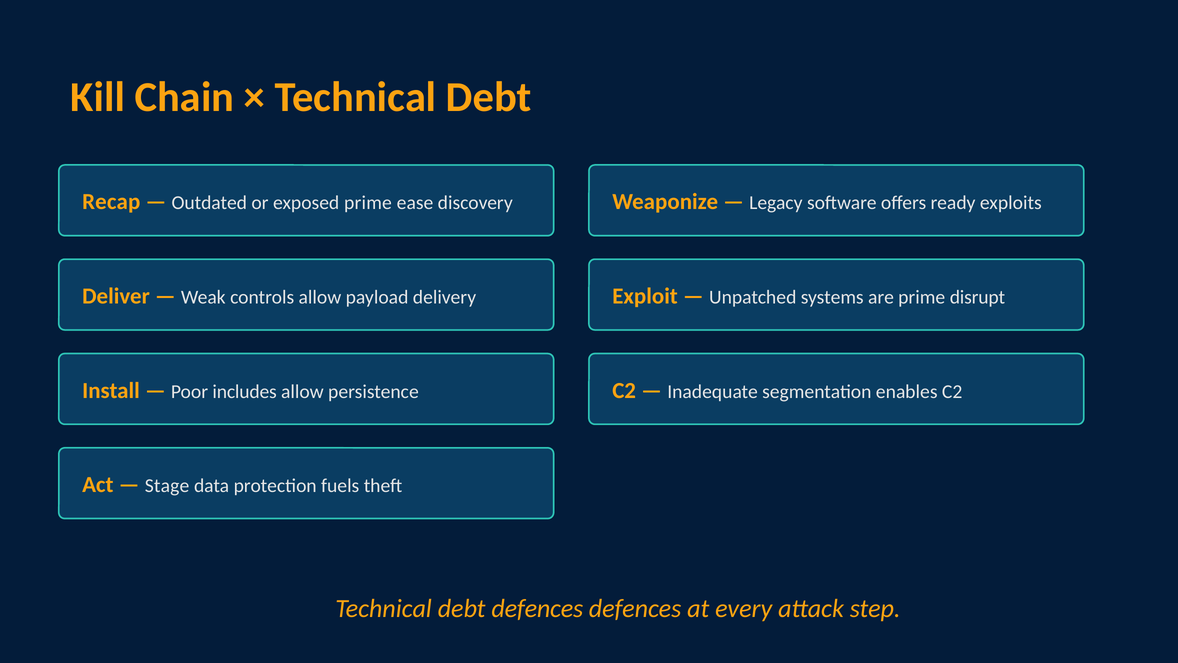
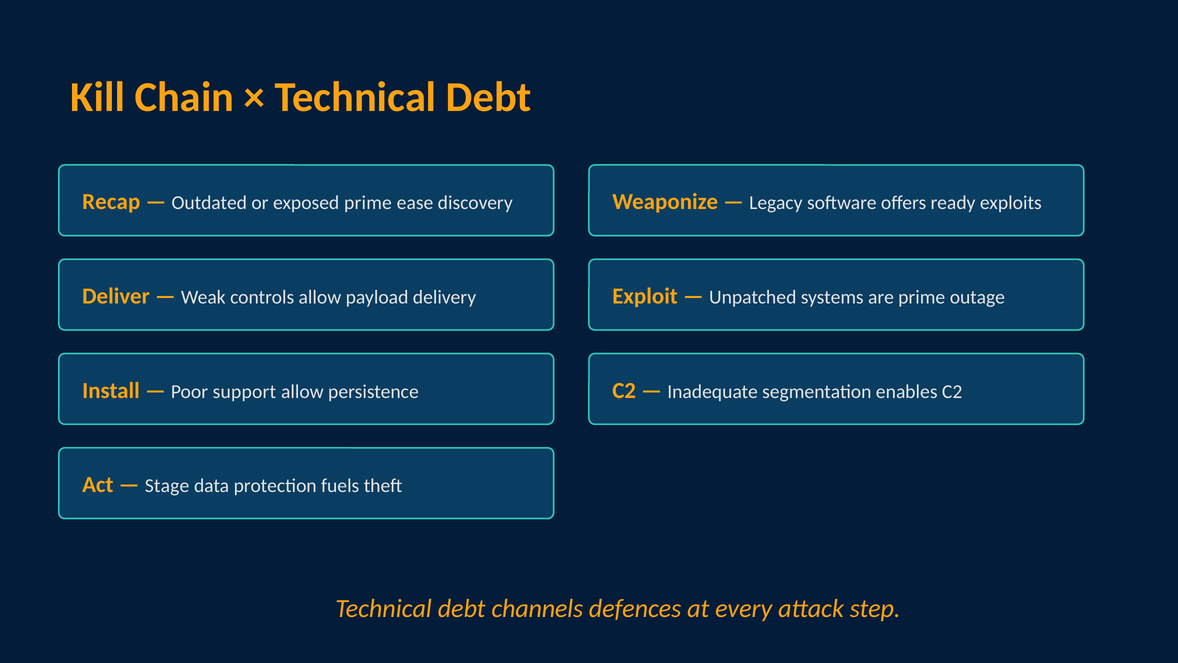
disrupt: disrupt -> outage
includes: includes -> support
debt defences: defences -> channels
